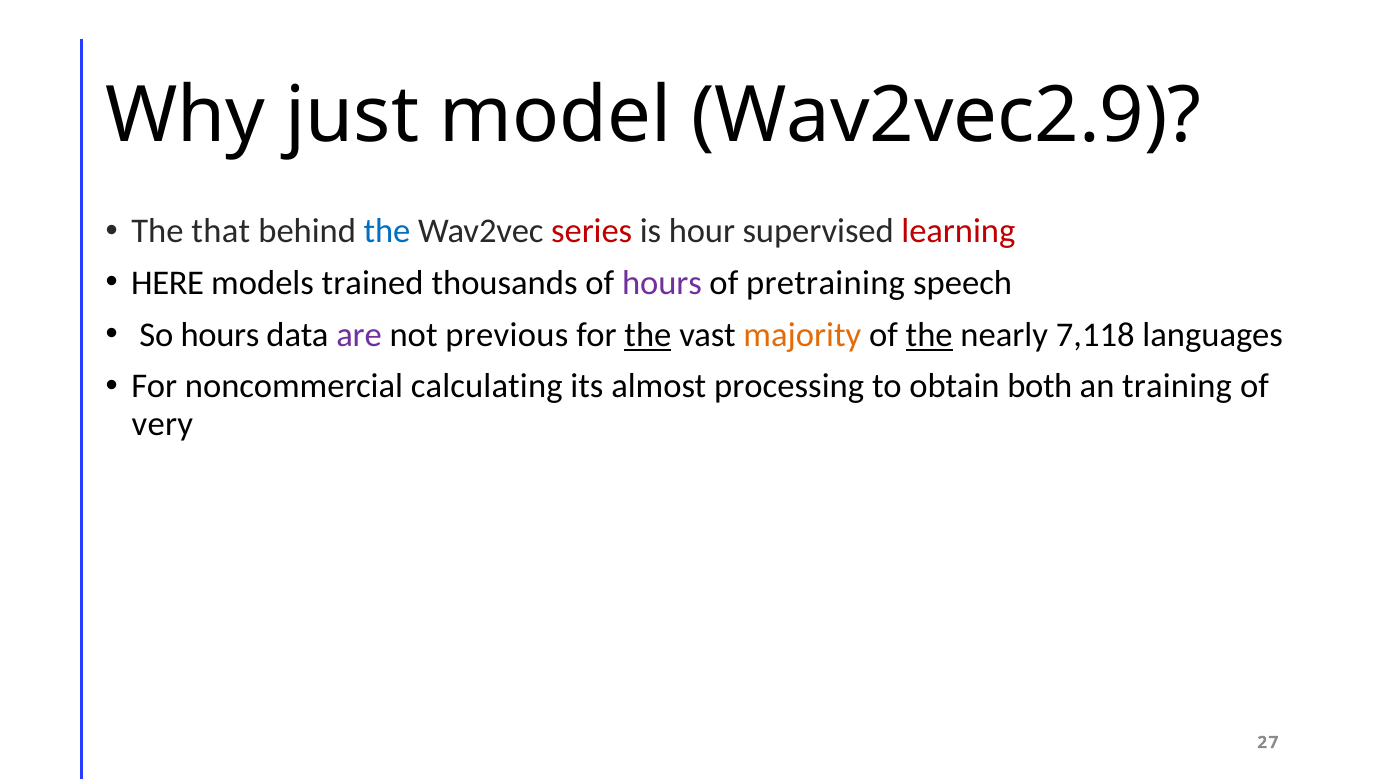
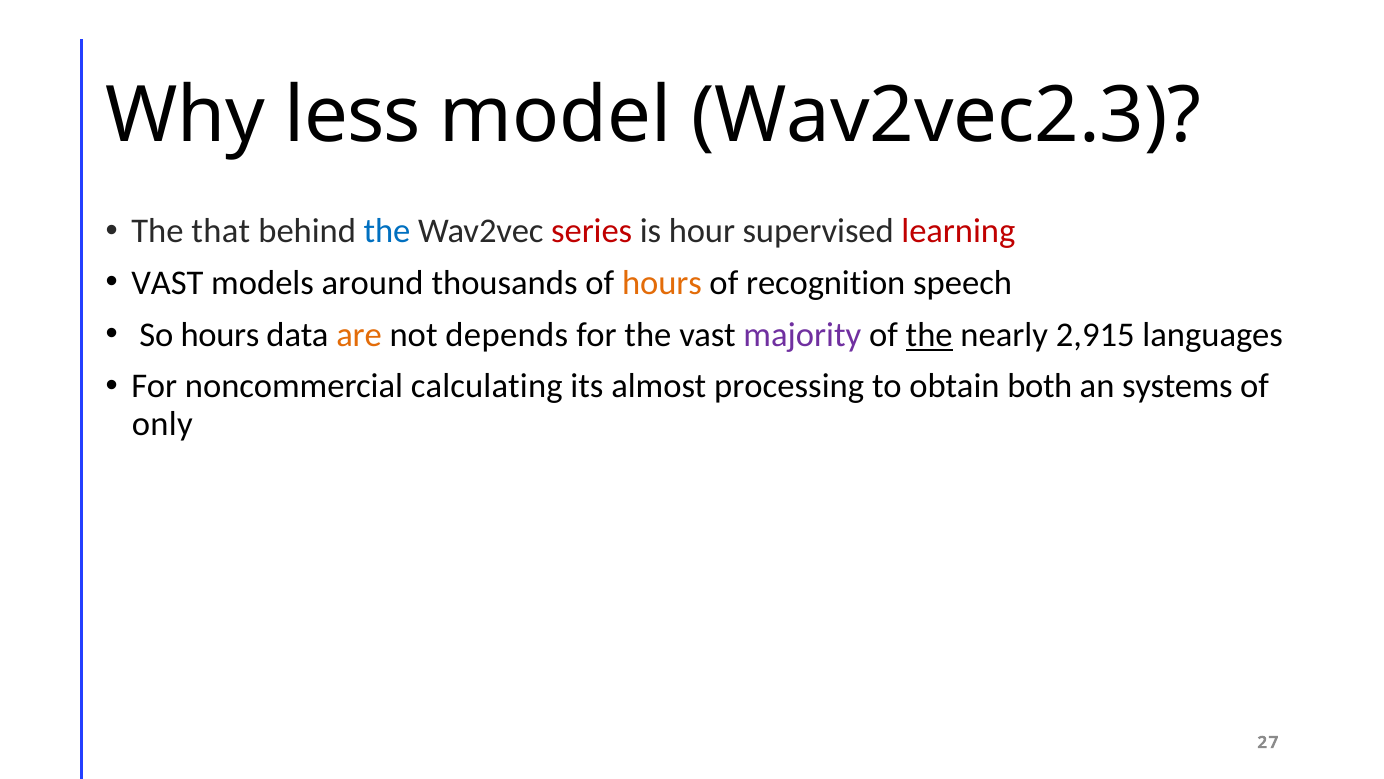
just: just -> less
Wav2vec2.9: Wav2vec2.9 -> Wav2vec2.3
HERE at (168, 283): HERE -> VAST
trained: trained -> around
hours at (662, 283) colour: purple -> orange
pretraining: pretraining -> recognition
are colour: purple -> orange
previous: previous -> depends
the at (648, 334) underline: present -> none
majority colour: orange -> purple
7,118: 7,118 -> 2,915
training: training -> systems
very: very -> only
